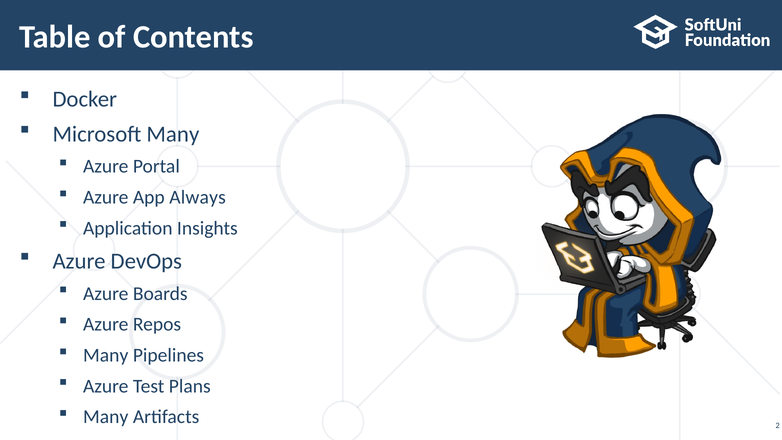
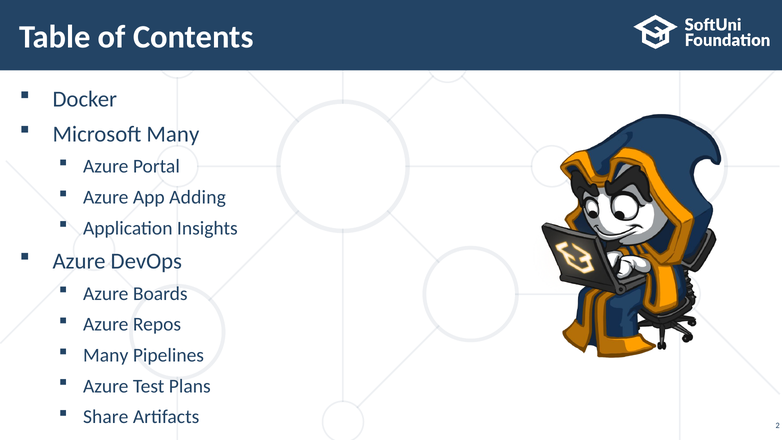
Always: Always -> Adding
Many at (106, 417): Many -> Share
